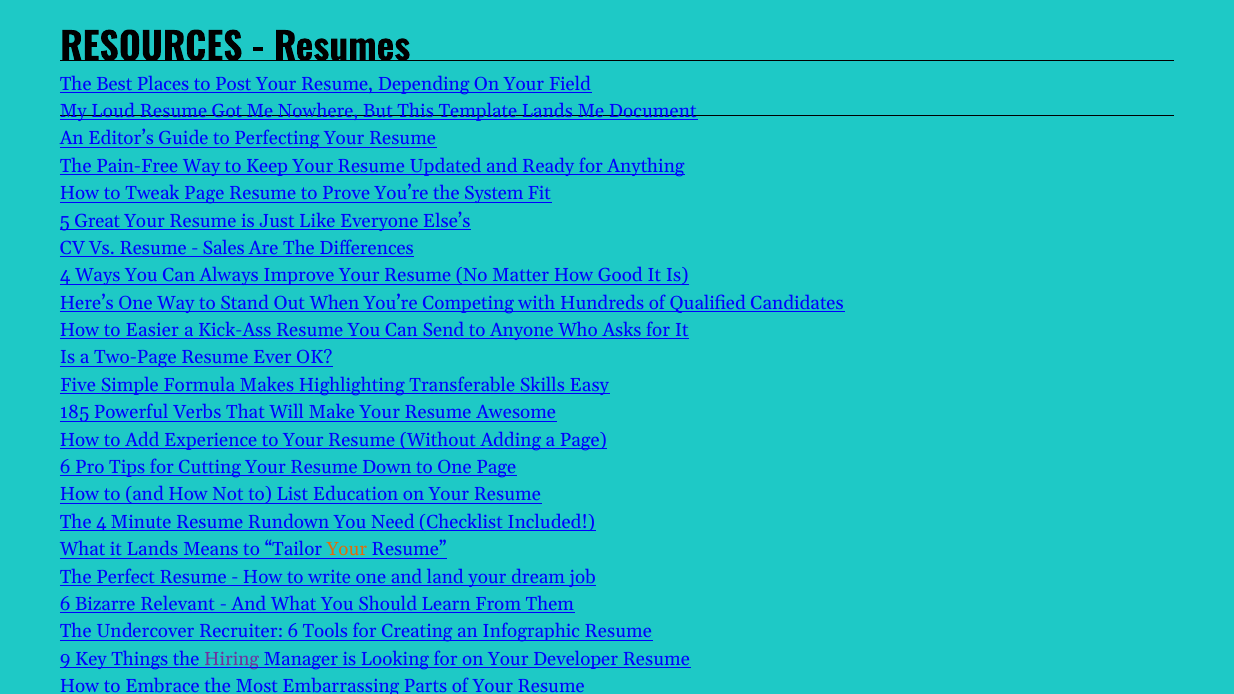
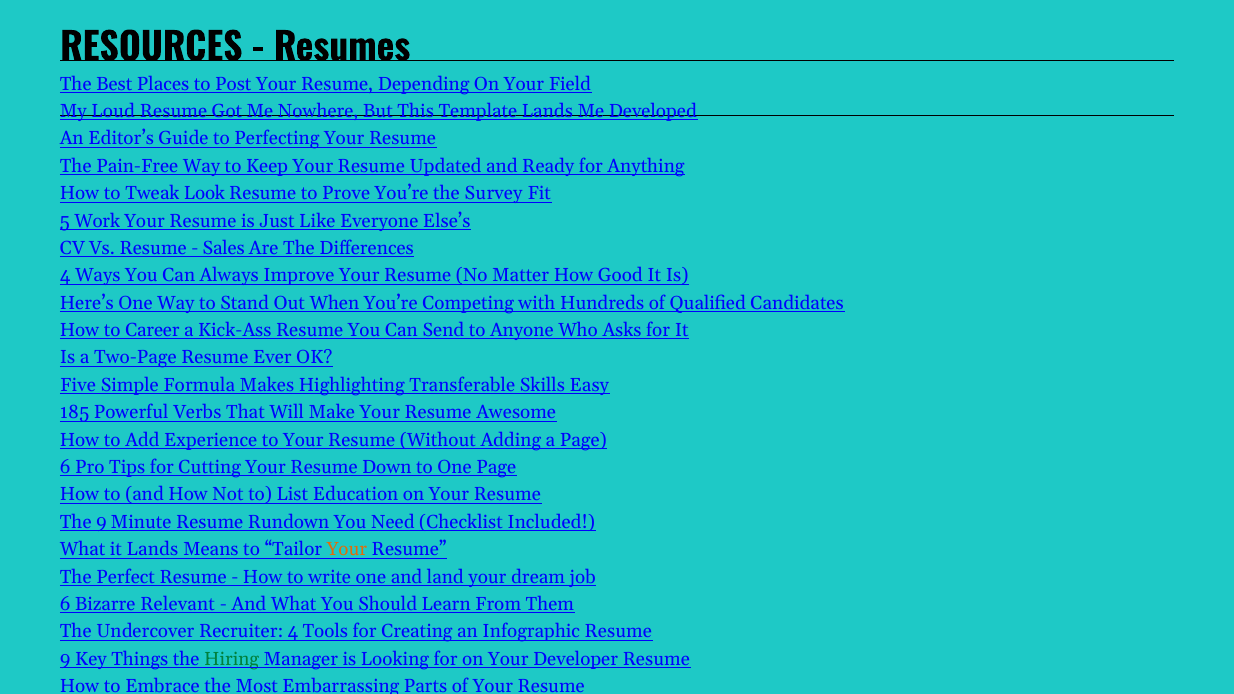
Document: Document -> Developed
Tweak Page: Page -> Look
System: System -> Survey
Great: Great -> Work
Easier: Easier -> Career
The 4: 4 -> 9
Recruiter 6: 6 -> 4
Hiring colour: purple -> green
